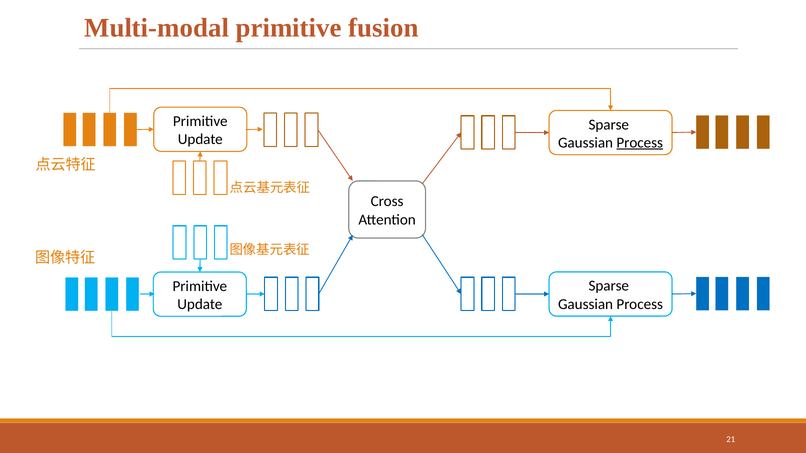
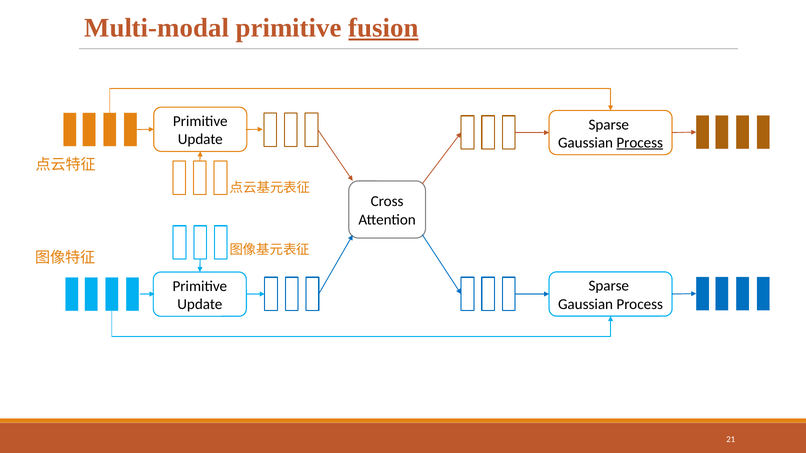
fusion underline: none -> present
